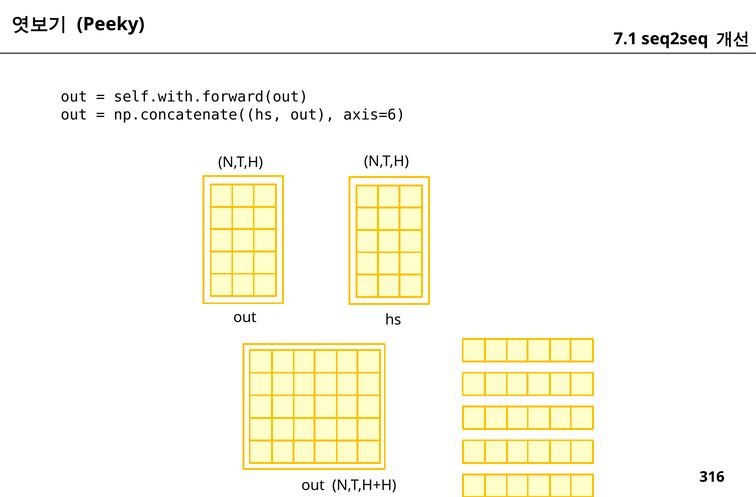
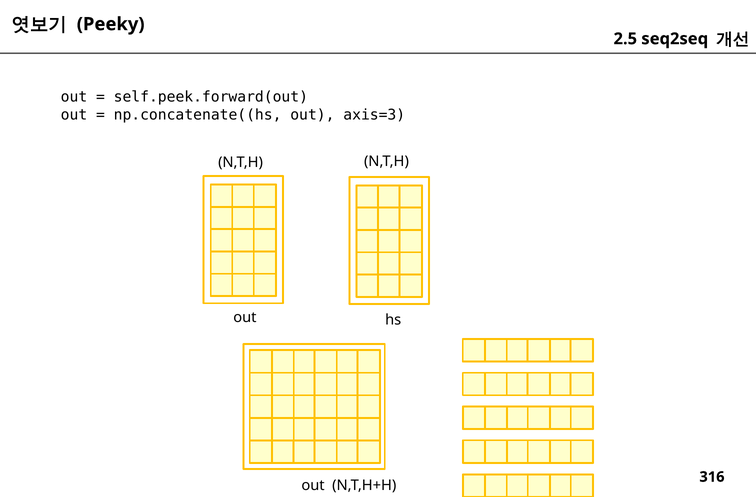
7.1: 7.1 -> 2.5
self.with.forward(out: self.with.forward(out -> self.peek.forward(out
axis=6: axis=6 -> axis=3
